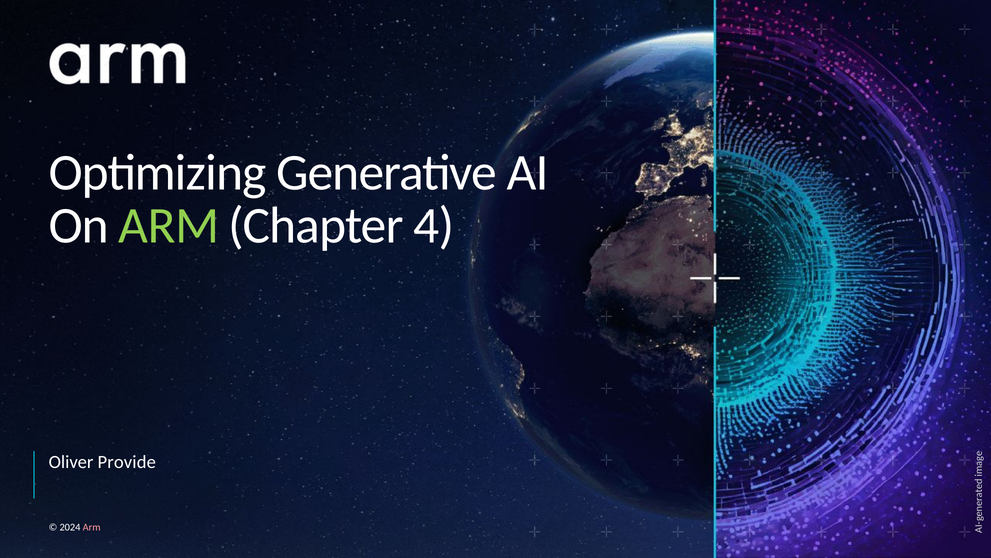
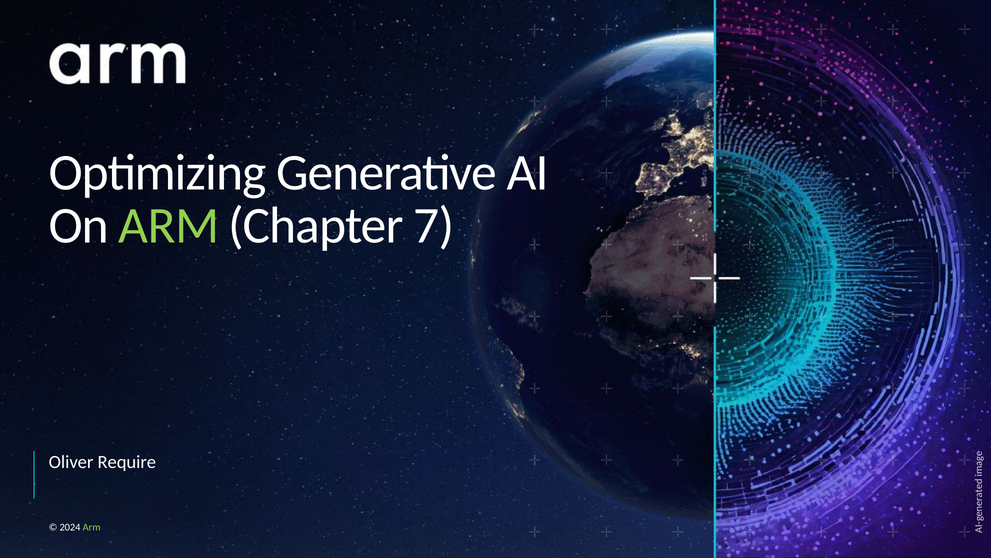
4: 4 -> 7
Provide: Provide -> Require
Arm at (92, 527) colour: pink -> light green
